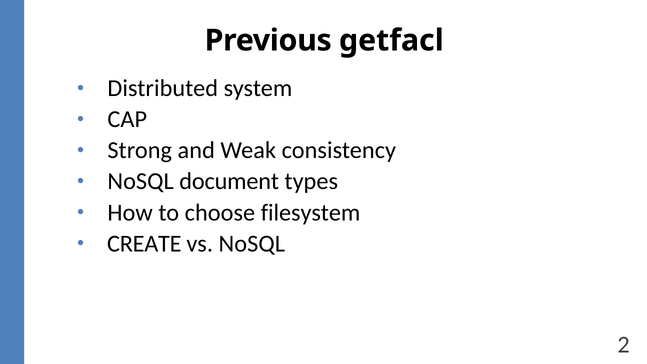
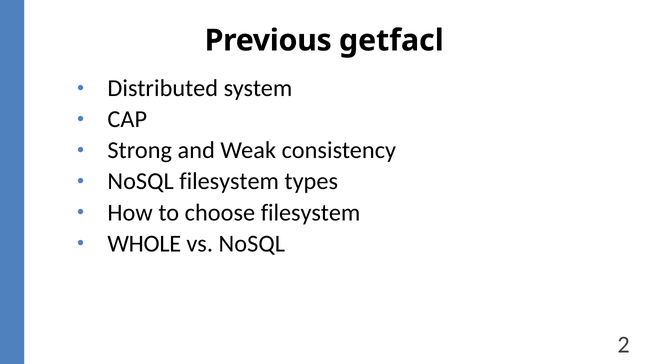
NoSQL document: document -> filesystem
CREATE: CREATE -> WHOLE
